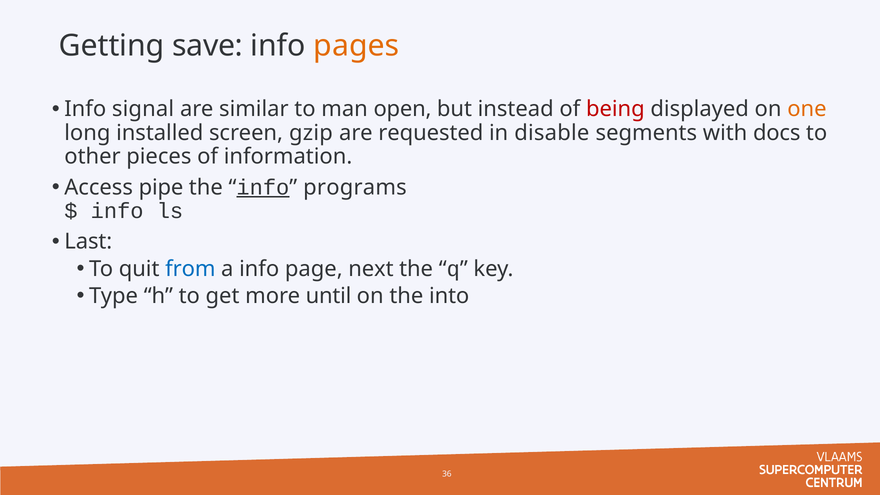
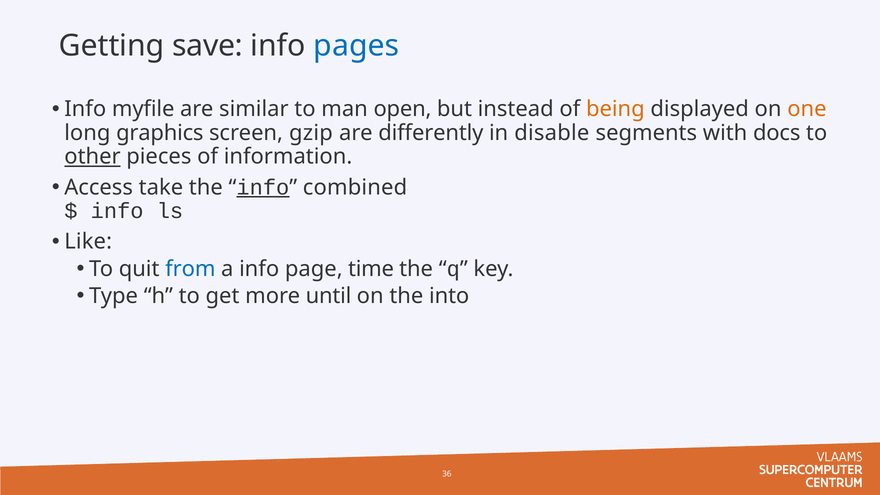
pages colour: orange -> blue
signal: signal -> myfile
being colour: red -> orange
installed: installed -> graphics
requested: requested -> differently
other underline: none -> present
pipe: pipe -> take
programs: programs -> combined
Last: Last -> Like
next: next -> time
